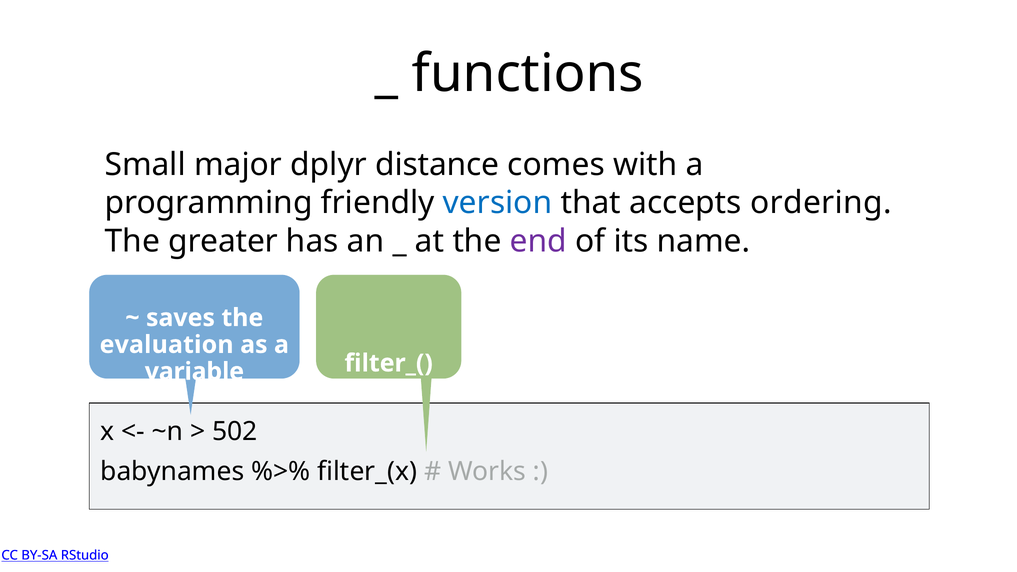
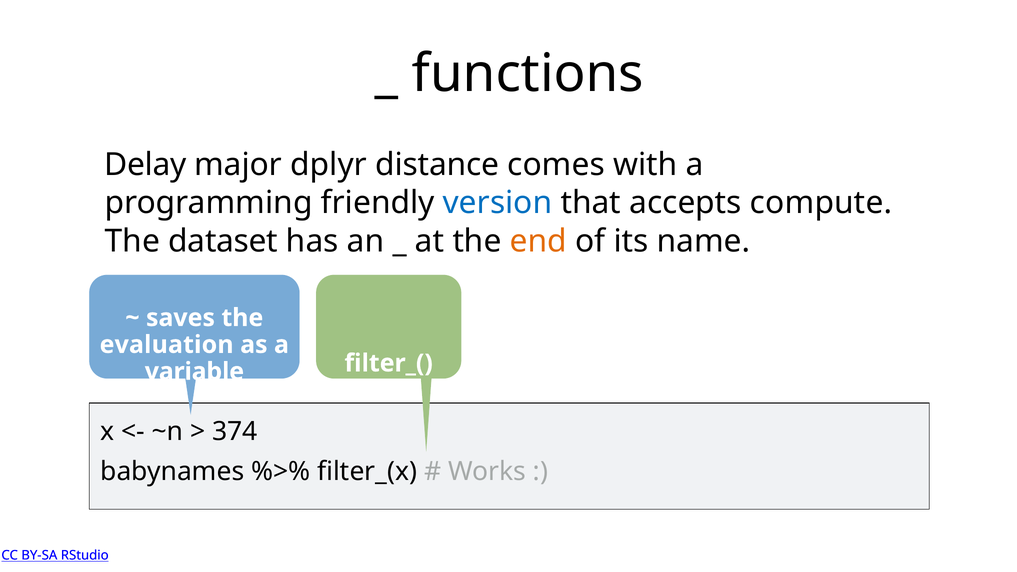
Small: Small -> Delay
ordering: ordering -> compute
greater: greater -> dataset
end colour: purple -> orange
502: 502 -> 374
